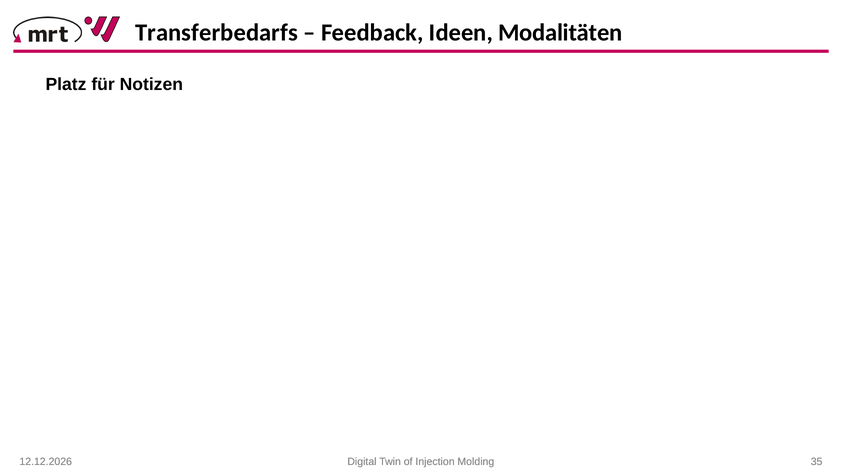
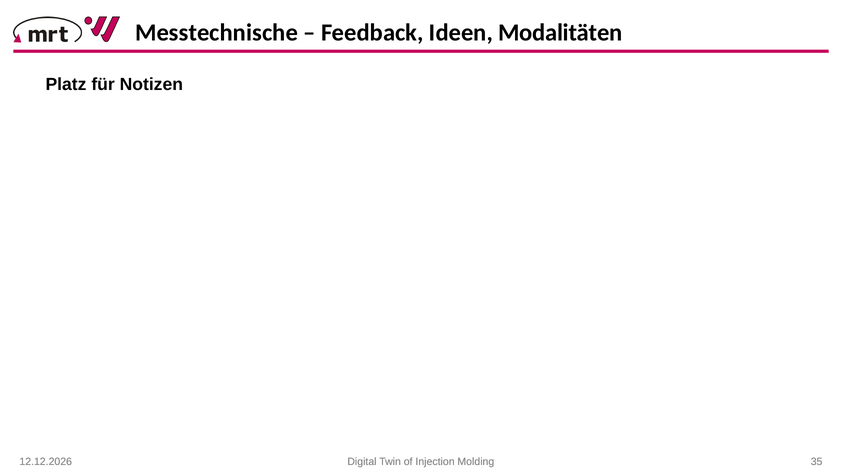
Transferbedarfs: Transferbedarfs -> Messtechnische
